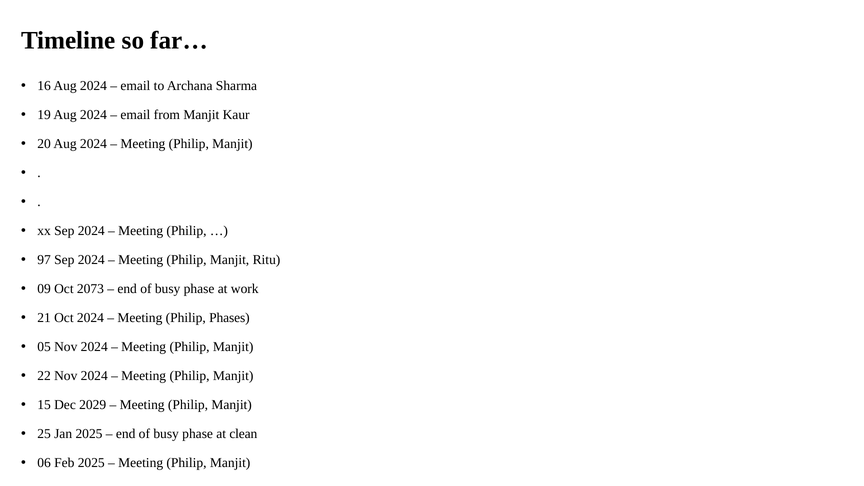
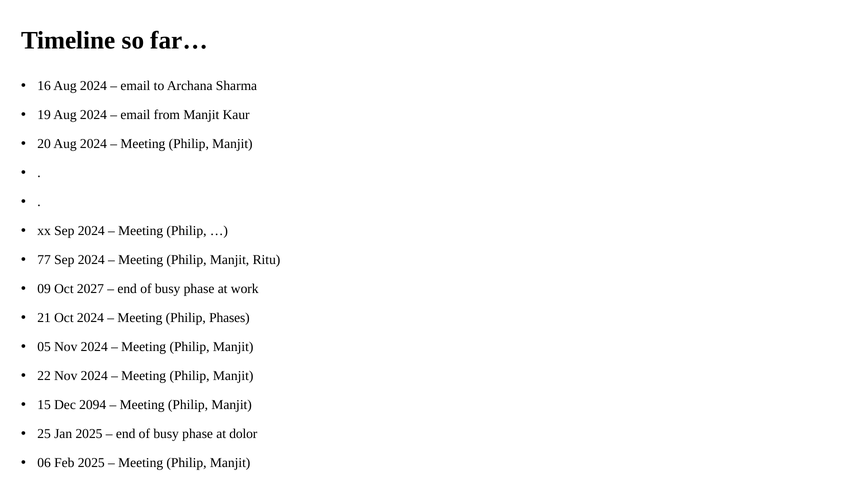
97: 97 -> 77
2073: 2073 -> 2027
2029: 2029 -> 2094
clean: clean -> dolor
